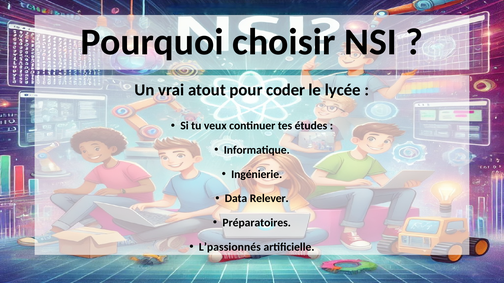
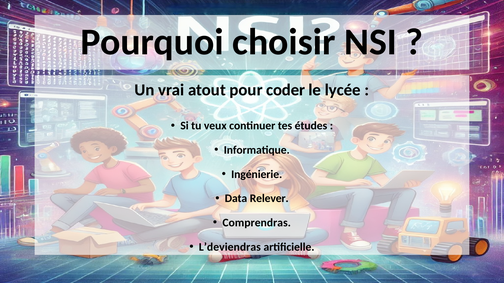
Préparatoires: Préparatoires -> Comprendras
L’passionnés: L’passionnés -> L’deviendras
